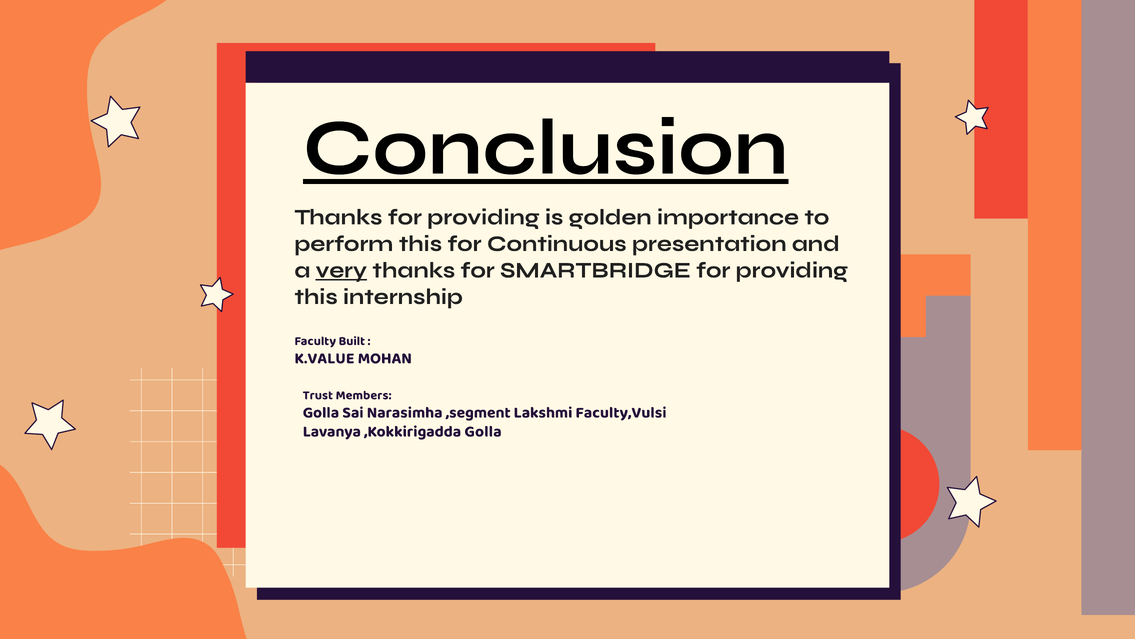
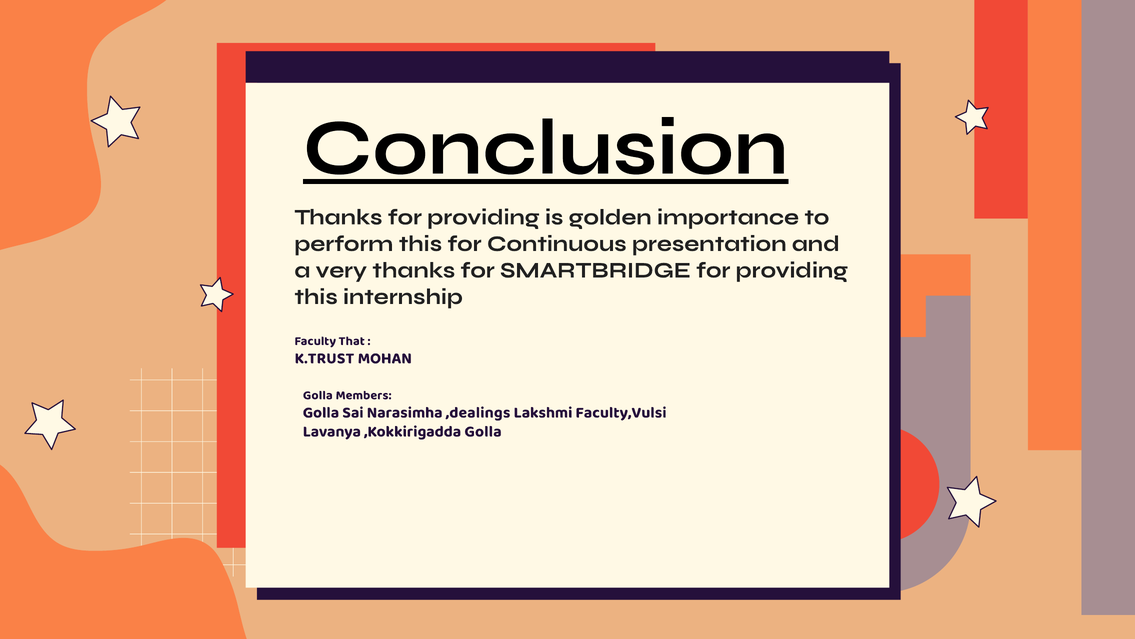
very underline: present -> none
Built: Built -> That
K.VALUE: K.VALUE -> K.TRUST
Trust at (318, 395): Trust -> Golla
,segment: ,segment -> ,dealings
